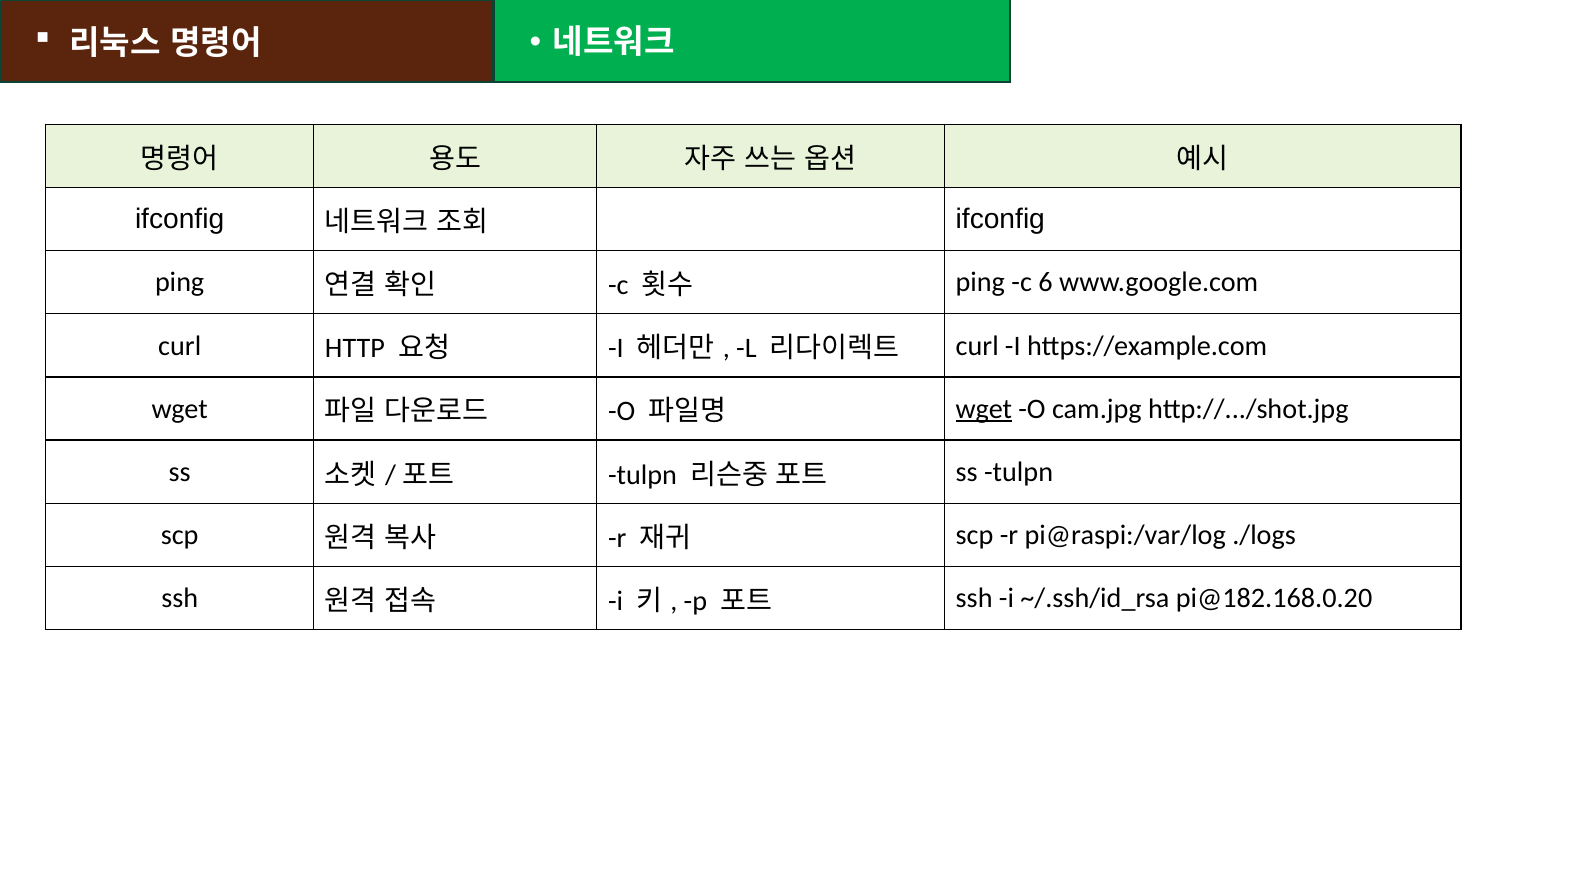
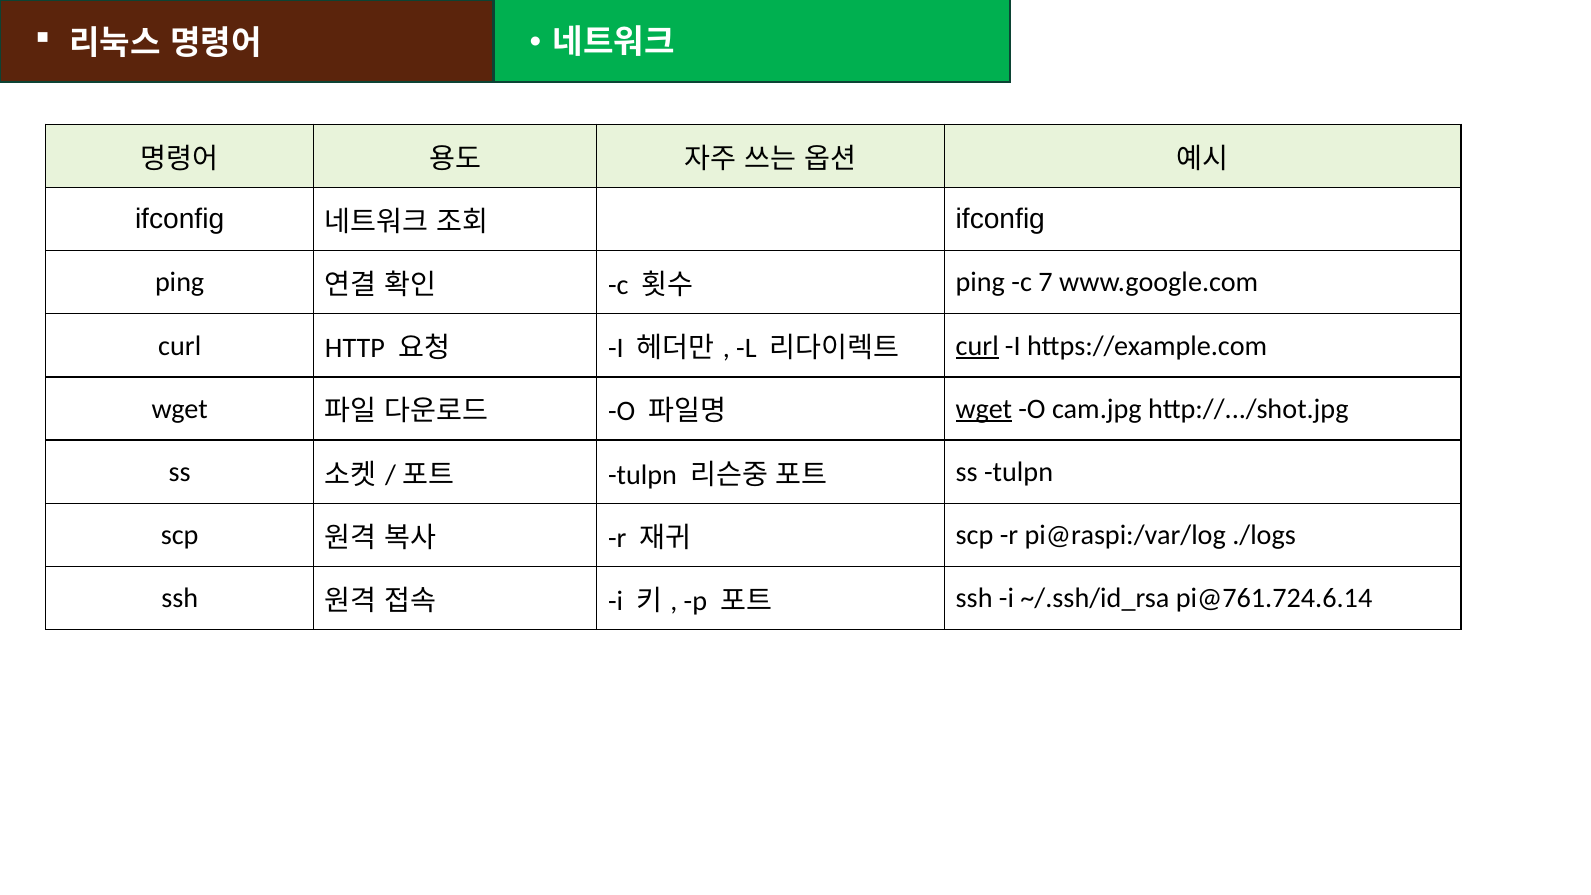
6: 6 -> 7
curl at (977, 346) underline: none -> present
pi@182.168.0.20: pi@182.168.0.20 -> pi@761.724.6.14
